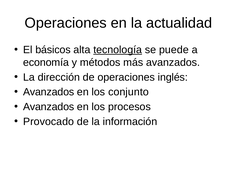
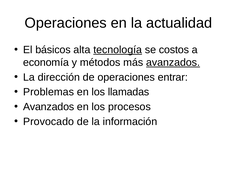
puede: puede -> costos
avanzados at (173, 62) underline: none -> present
inglés: inglés -> entrar
Avanzados at (49, 92): Avanzados -> Problemas
conjunto: conjunto -> llamadas
